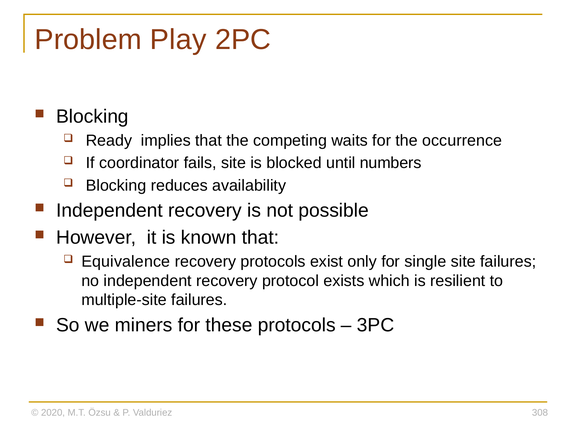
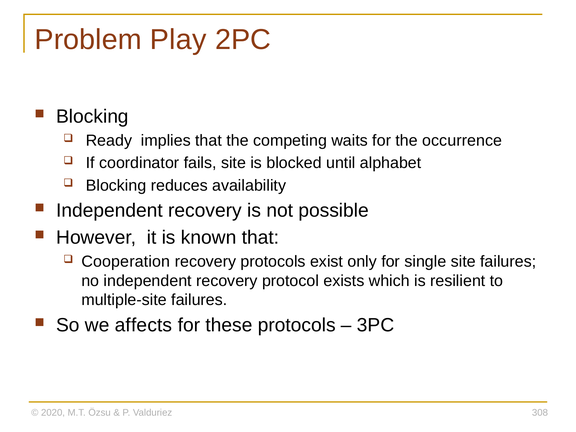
numbers: numbers -> alphabet
Equivalence: Equivalence -> Cooperation
miners: miners -> affects
